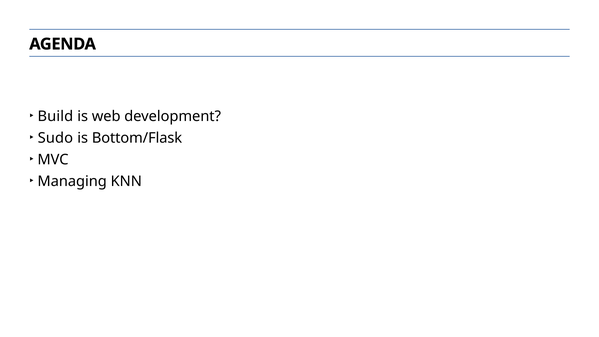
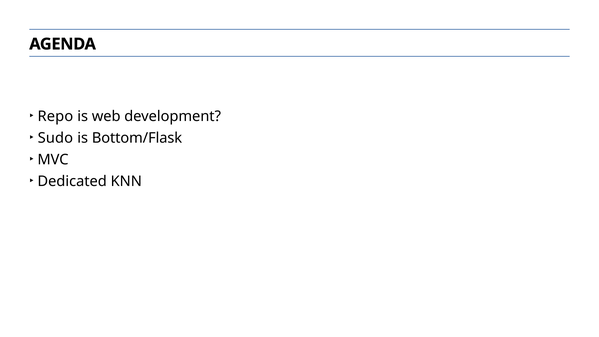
Build: Build -> Repo
Managing: Managing -> Dedicated
